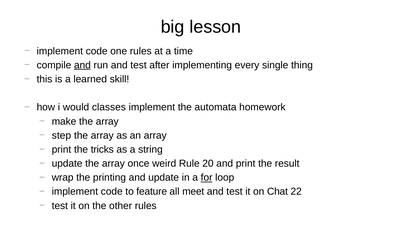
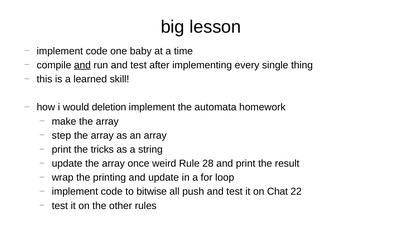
one rules: rules -> baby
classes: classes -> deletion
20: 20 -> 28
for underline: present -> none
feature: feature -> bitwise
meet: meet -> push
